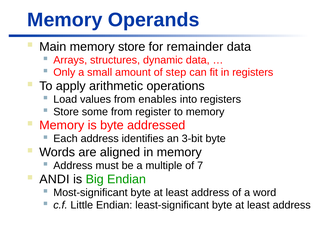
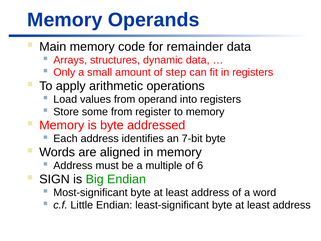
memory store: store -> code
enables: enables -> operand
3-bit: 3-bit -> 7-bit
7: 7 -> 6
ANDI: ANDI -> SIGN
